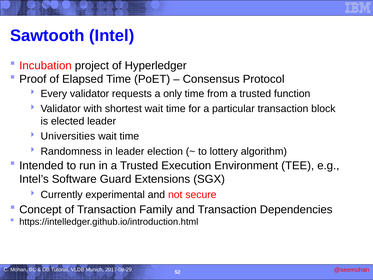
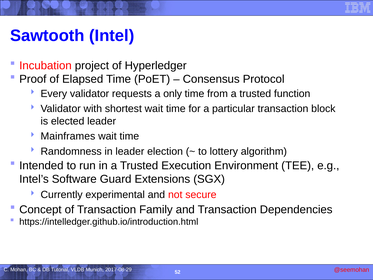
Universities: Universities -> Mainframes
